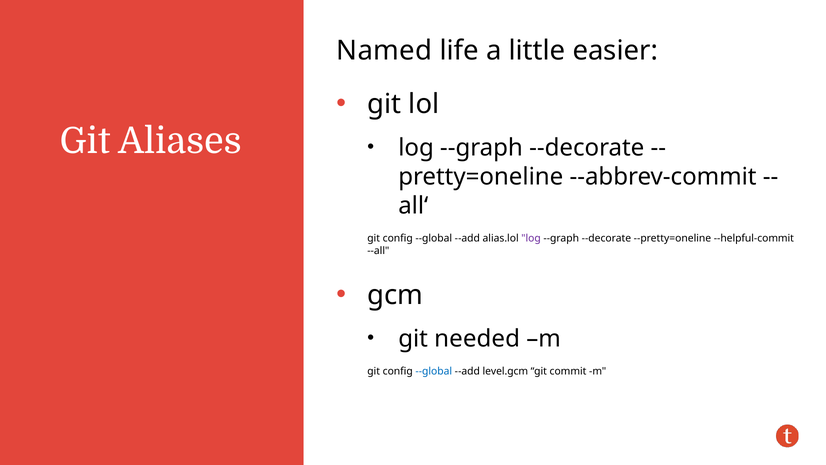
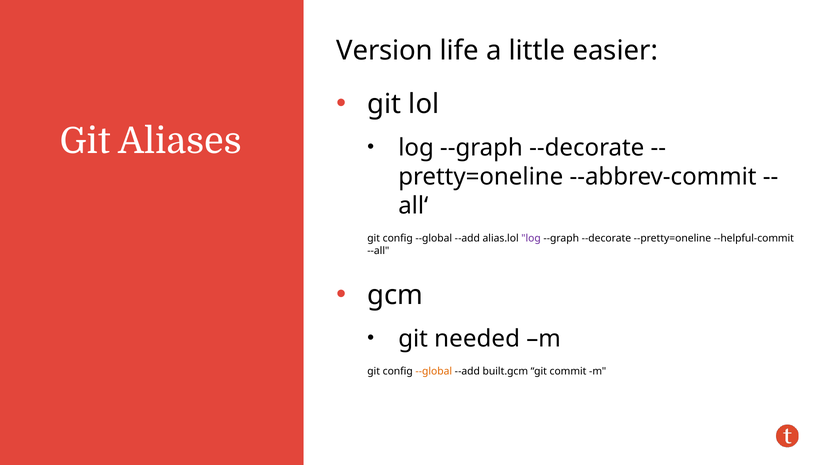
Named: Named -> Version
--global at (434, 371) colour: blue -> orange
level.gcm: level.gcm -> built.gcm
